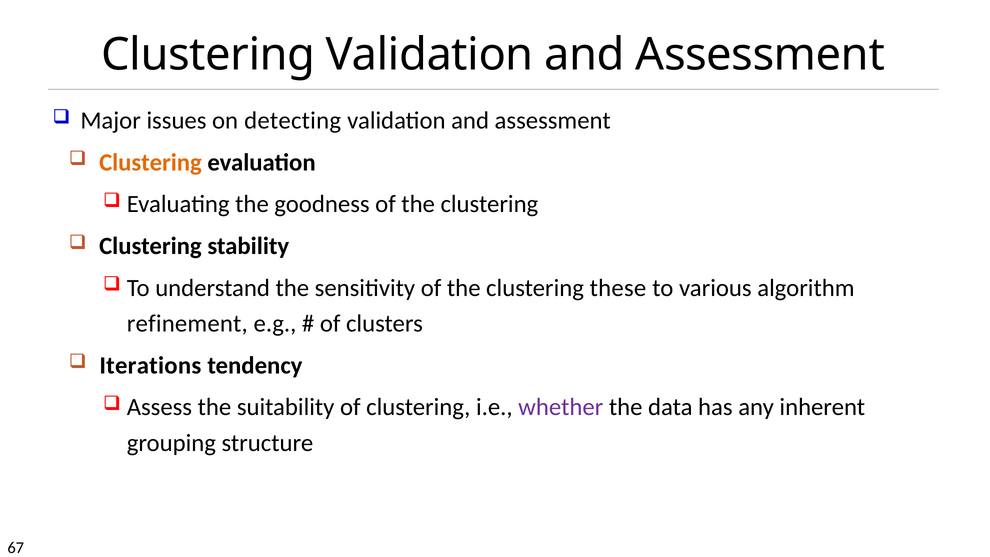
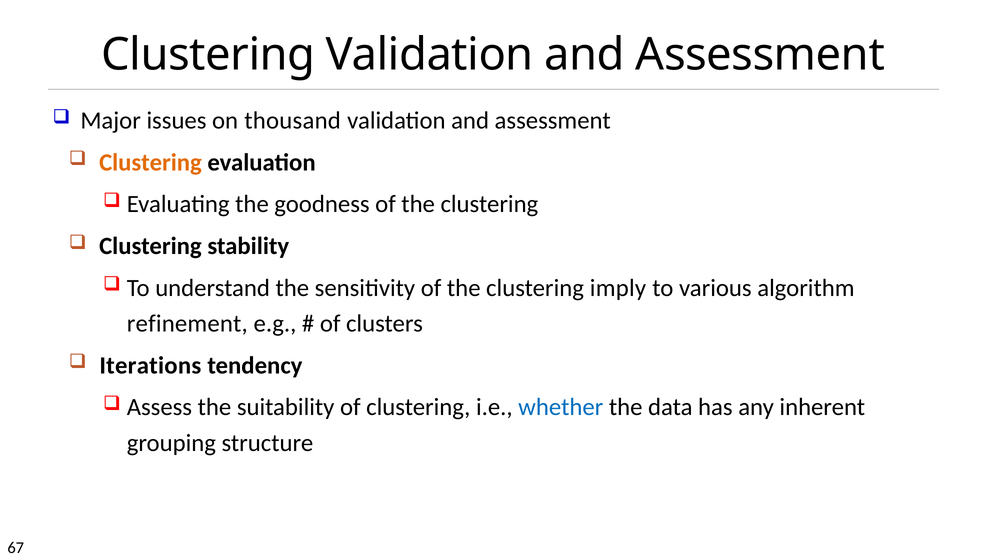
detecting: detecting -> thousand
these: these -> imply
whether colour: purple -> blue
